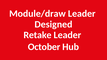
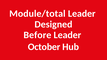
Module/draw: Module/draw -> Module/total
Retake: Retake -> Before
